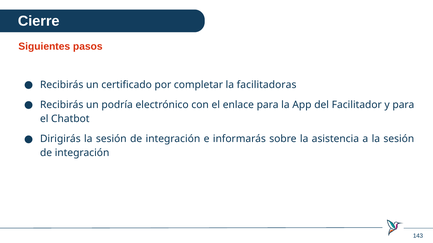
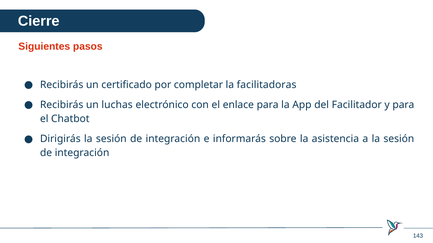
podría: podría -> luchas
